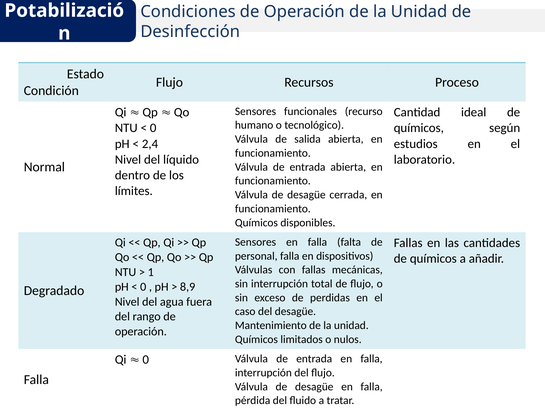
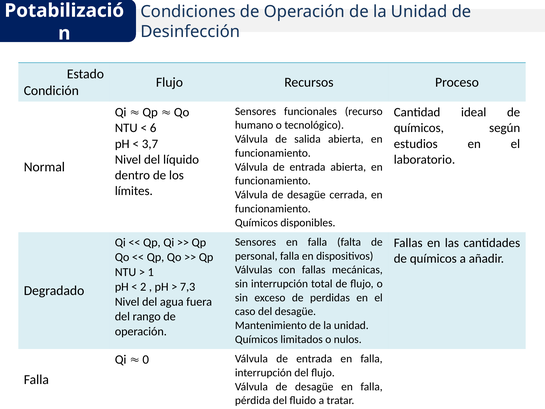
0 at (153, 128): 0 -> 6
2,4: 2,4 -> 3,7
0 at (143, 287): 0 -> 2
8,9: 8,9 -> 7,3
